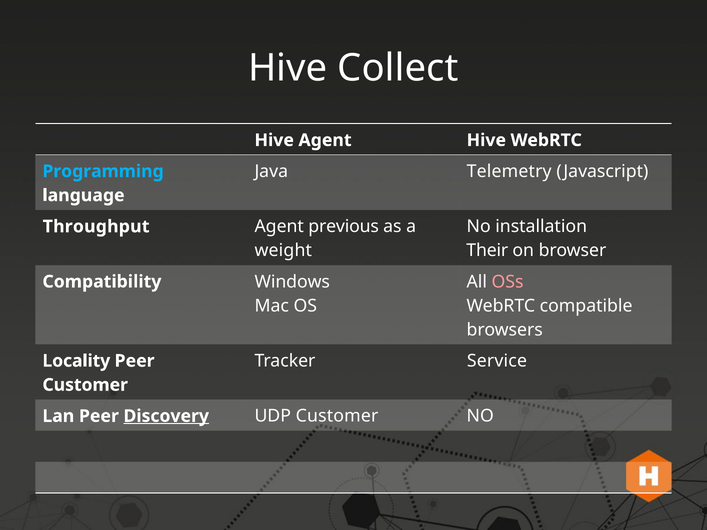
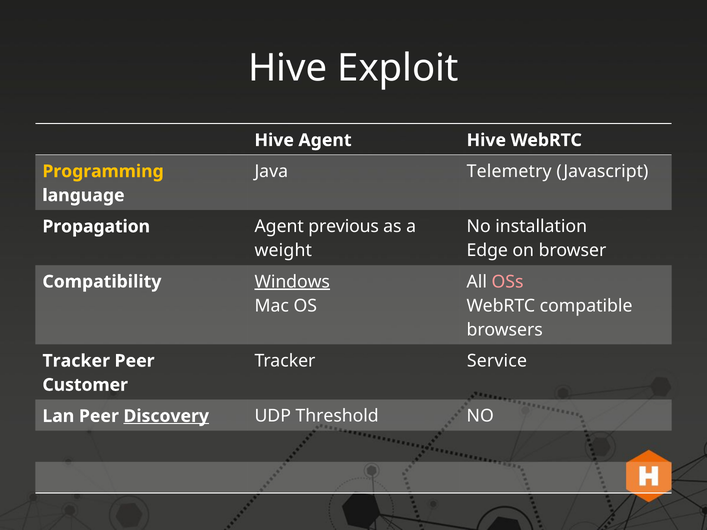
Collect: Collect -> Exploit
Programming colour: light blue -> yellow
Throughput: Throughput -> Propagation
Their: Their -> Edge
Windows underline: none -> present
Locality at (76, 361): Locality -> Tracker
UDP Customer: Customer -> Threshold
